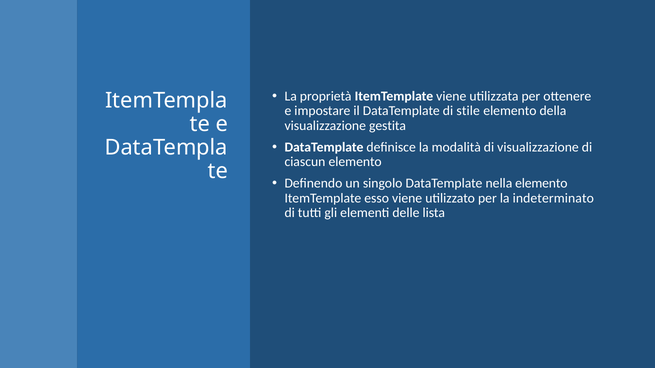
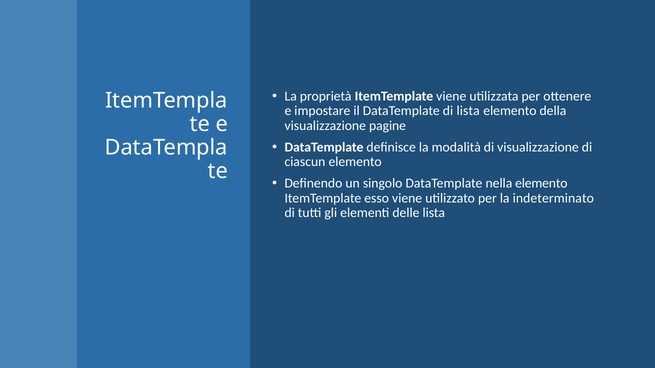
di stile: stile -> lista
gestita: gestita -> pagine
